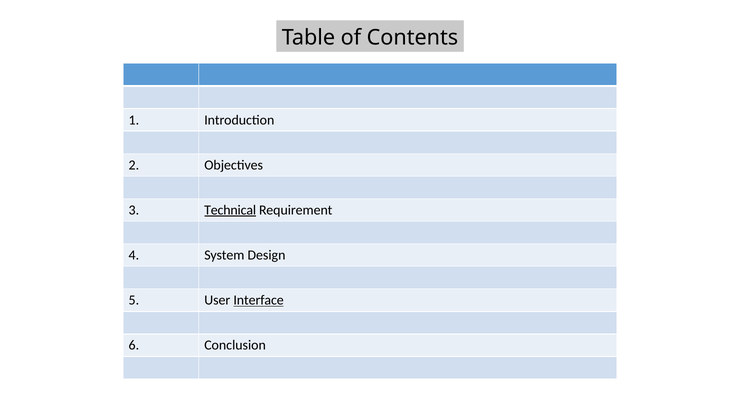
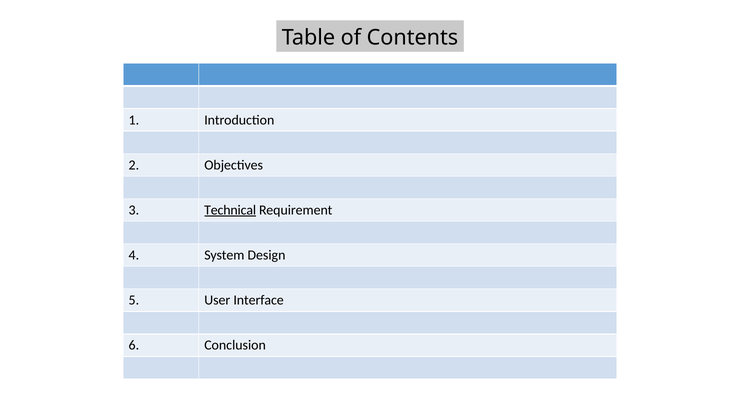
Interface underline: present -> none
